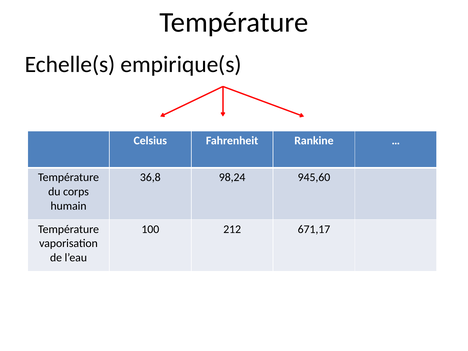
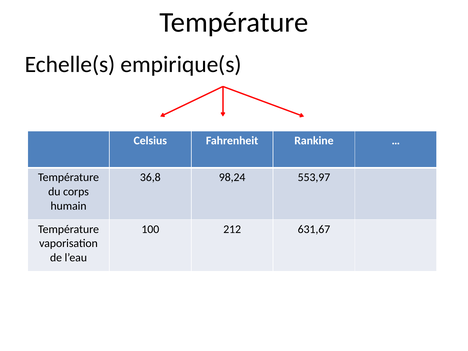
945,60: 945,60 -> 553,97
671,17: 671,17 -> 631,67
